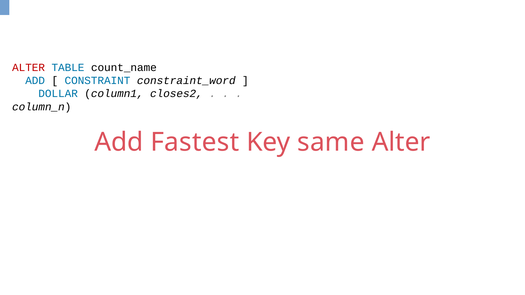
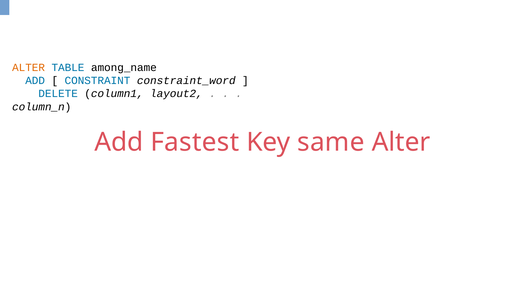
ALTER at (29, 68) colour: red -> orange
count_name: count_name -> among_name
DOLLAR: DOLLAR -> DELETE
closes2: closes2 -> layout2
